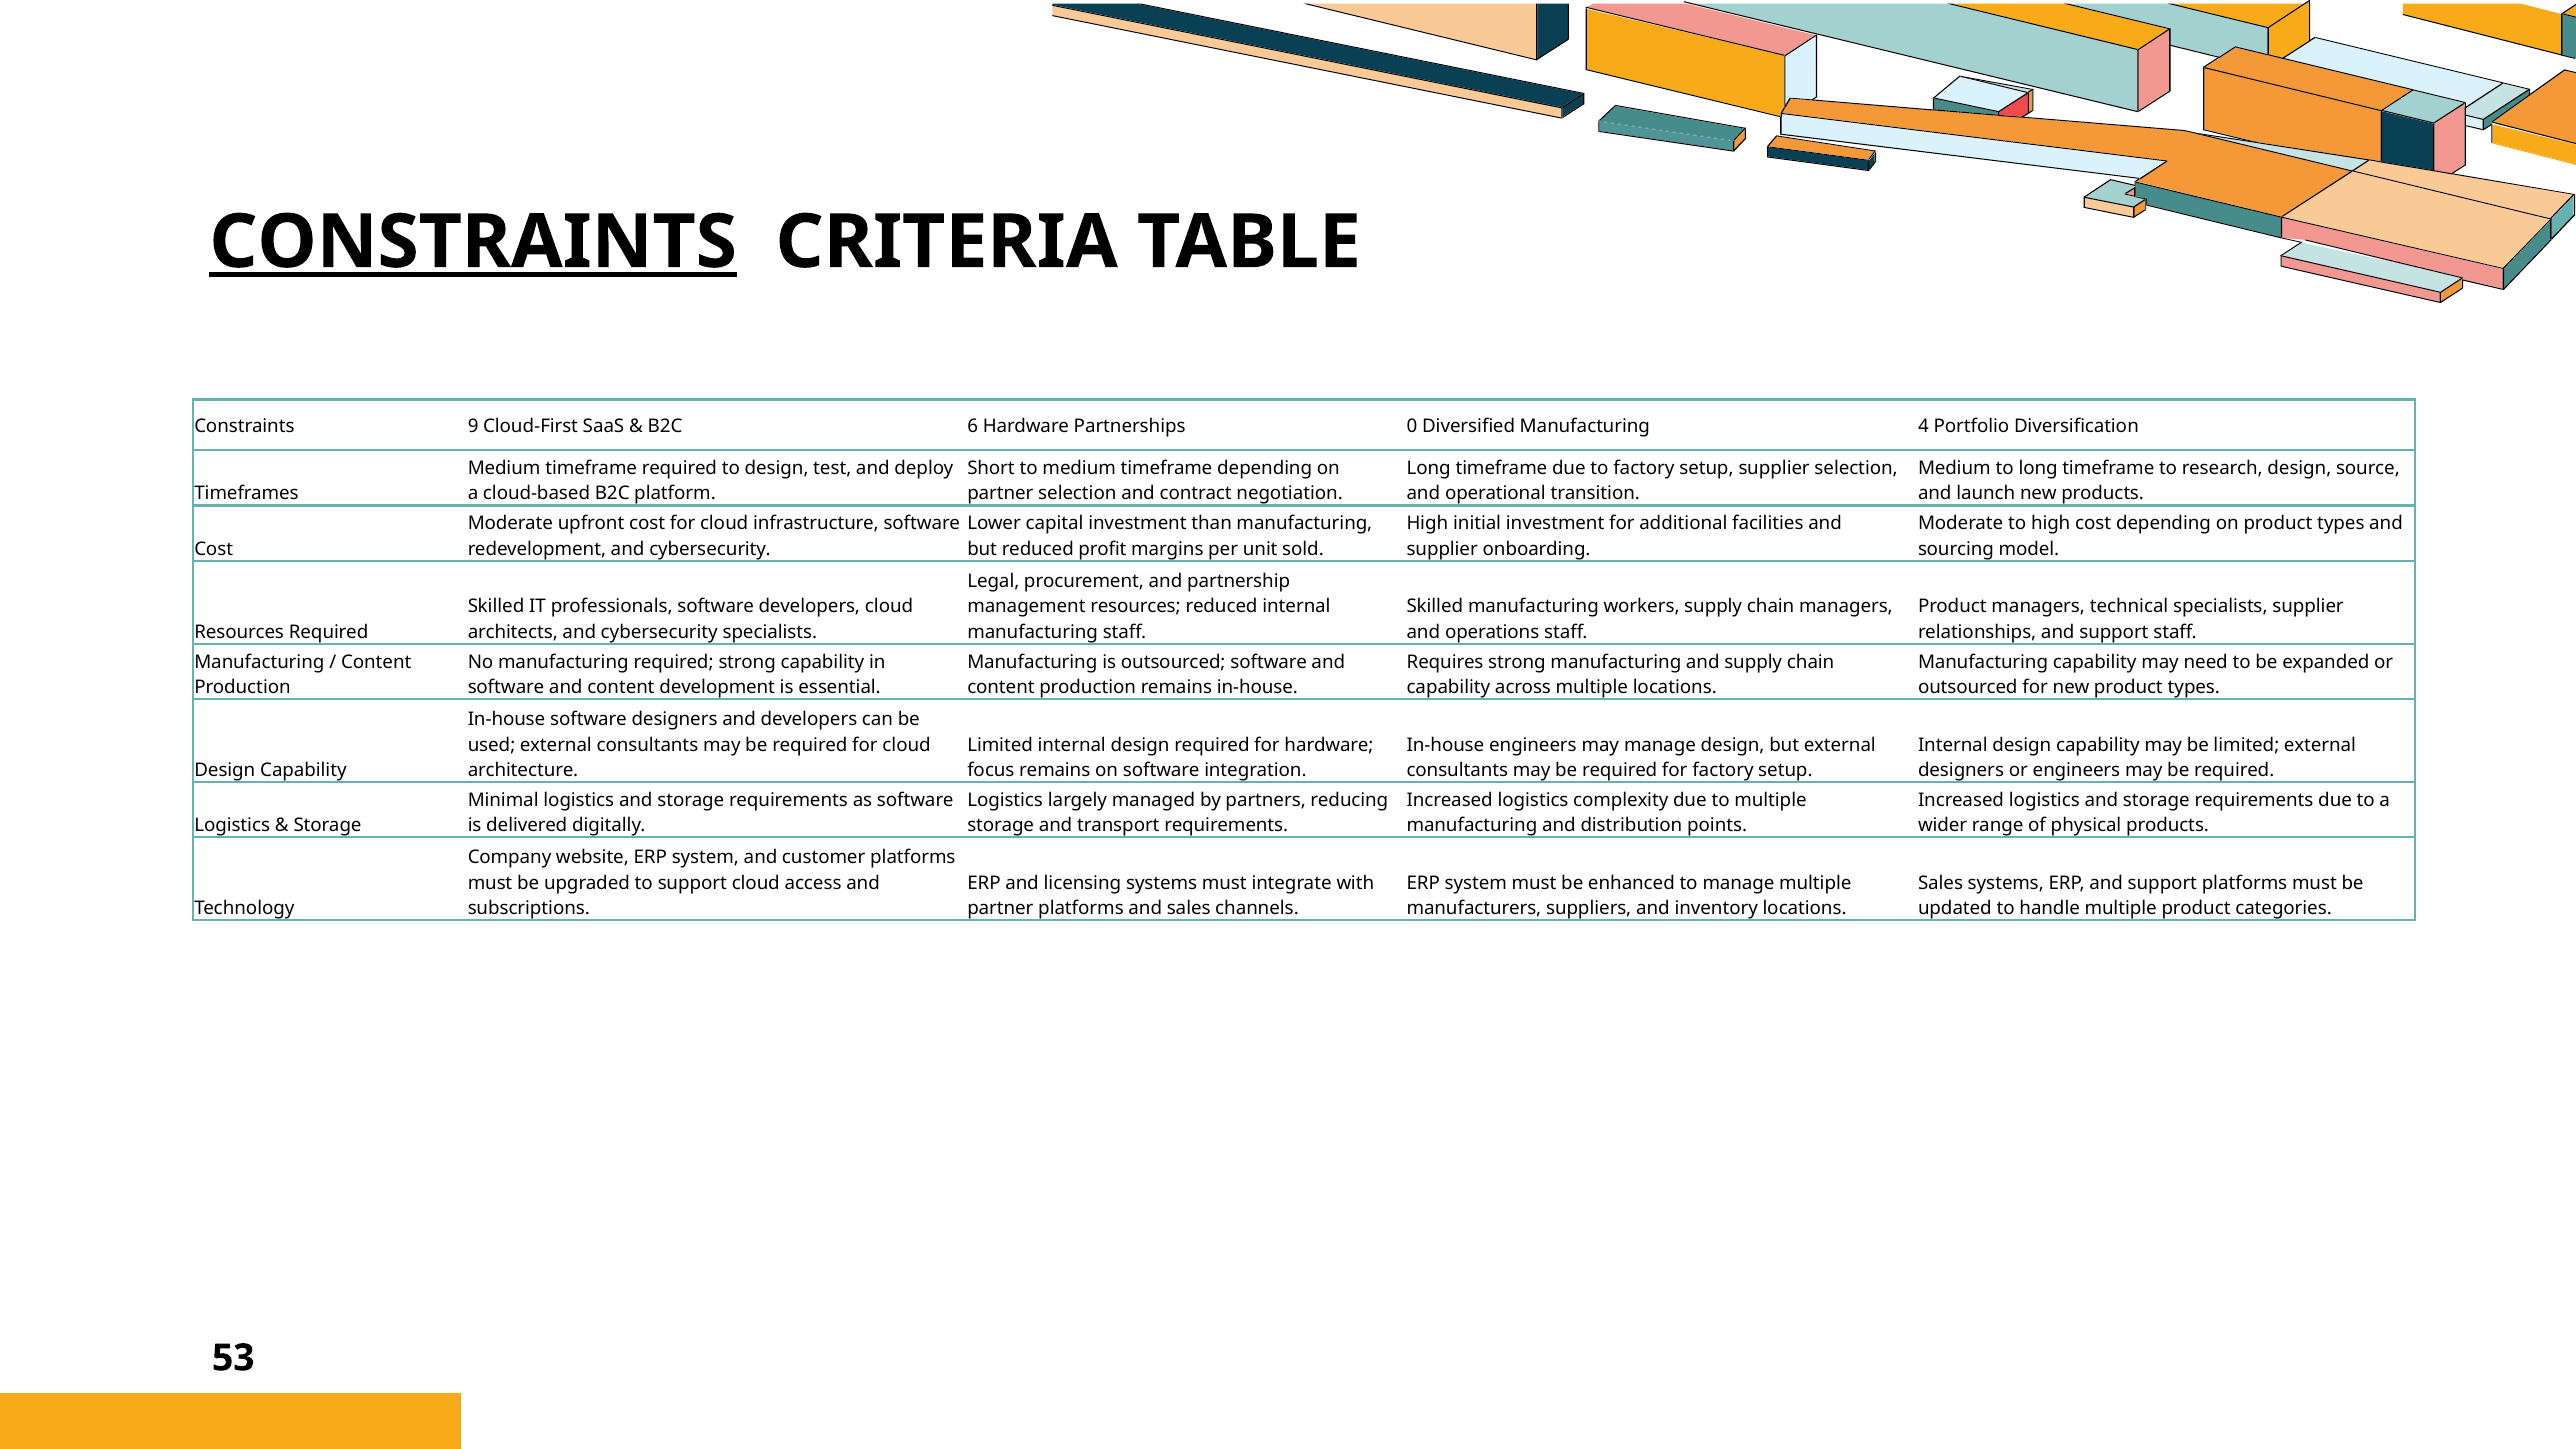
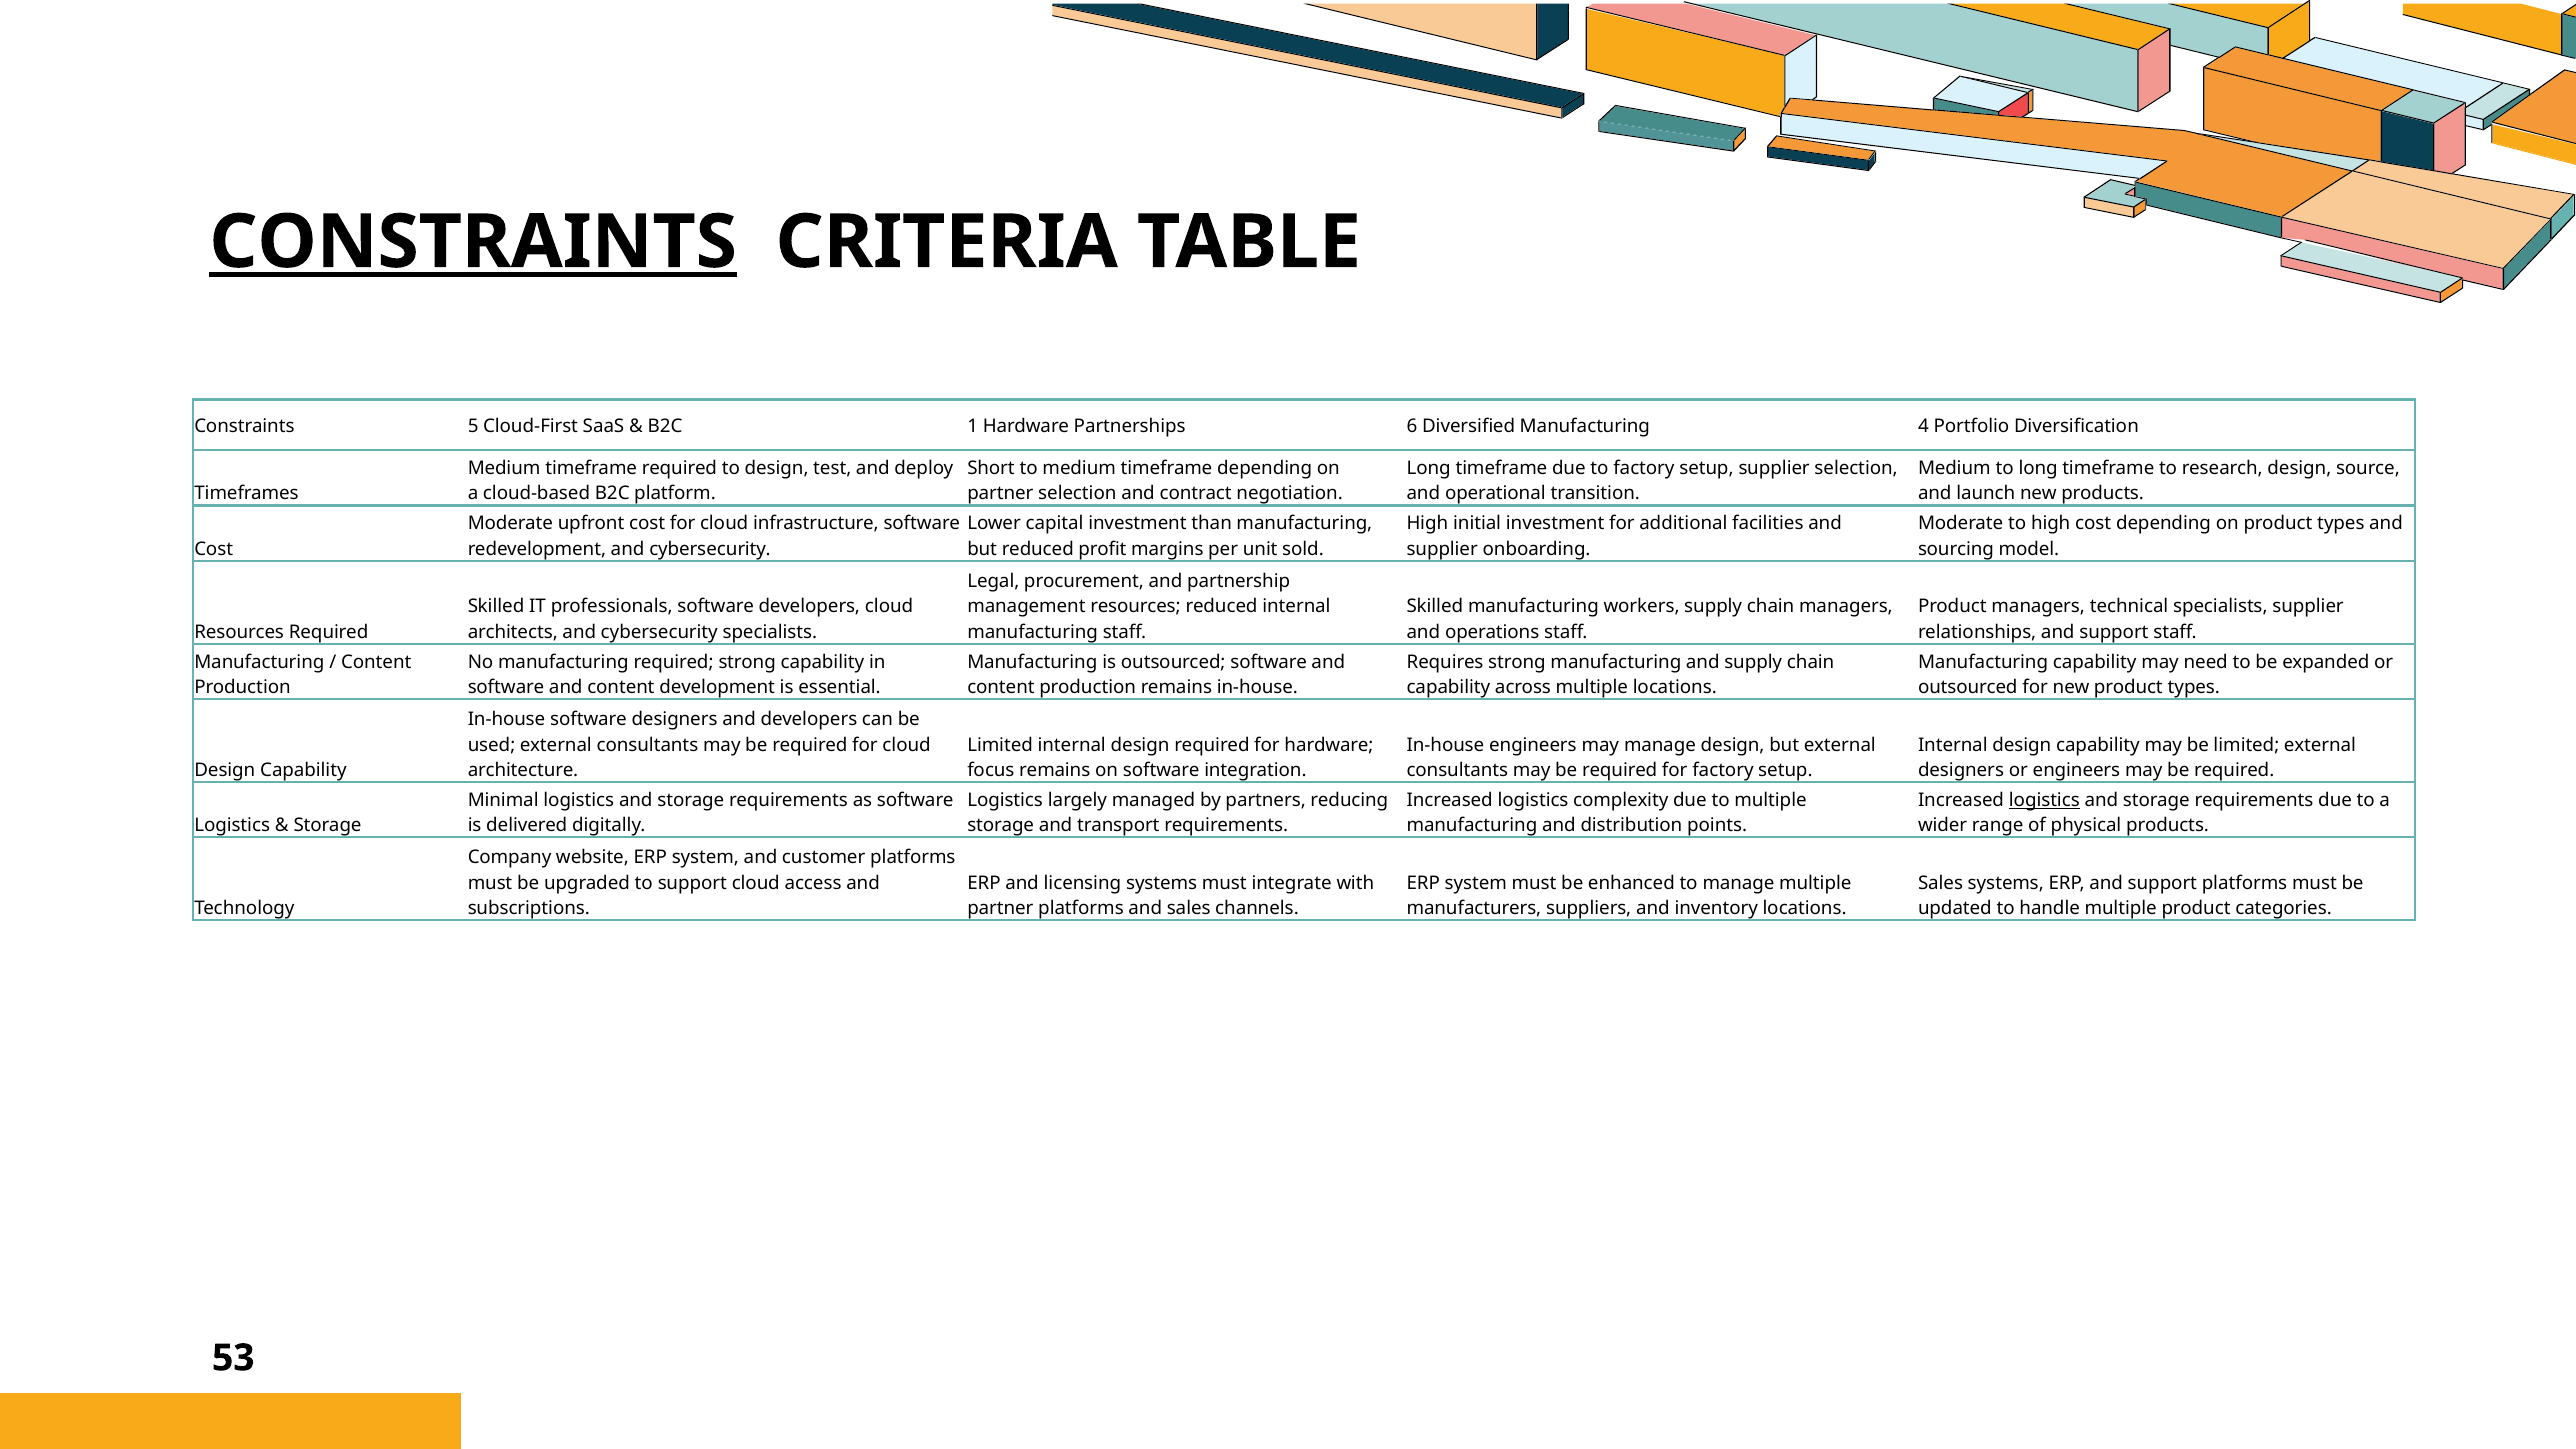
9: 9 -> 5
6: 6 -> 1
0: 0 -> 6
logistics at (2044, 800) underline: none -> present
